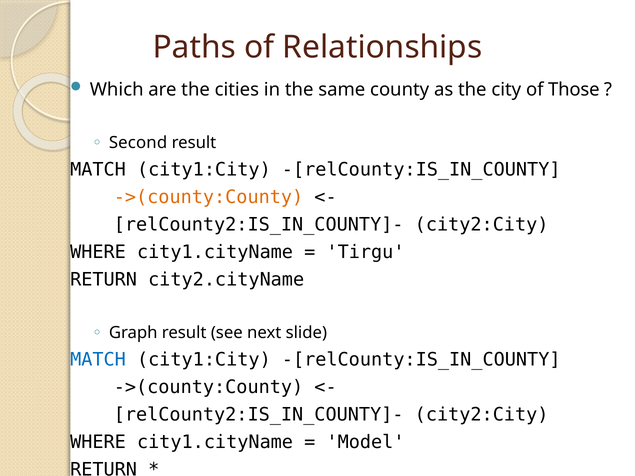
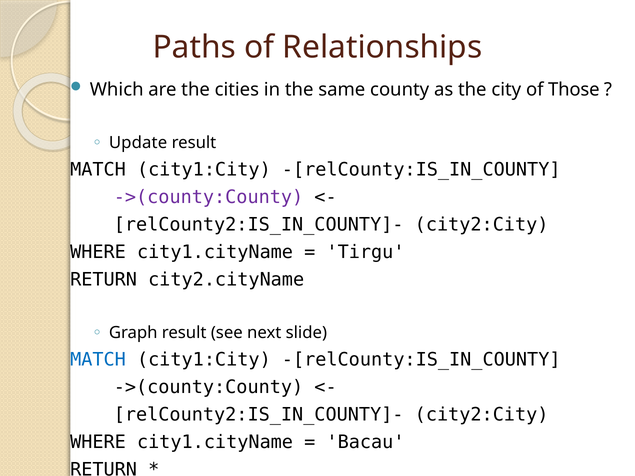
Second: Second -> Update
->(county:County at (209, 197) colour: orange -> purple
Model: Model -> Bacau
